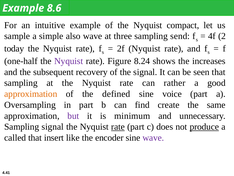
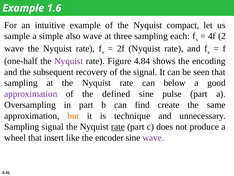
8.6: 8.6 -> 1.6
send: send -> each
today at (14, 48): today -> wave
8.24: 8.24 -> 4.84
increases: increases -> encoding
rather: rather -> below
approximation at (31, 94) colour: orange -> purple
voice: voice -> pulse
but colour: purple -> orange
minimum: minimum -> technique
produce underline: present -> none
called: called -> wheel
